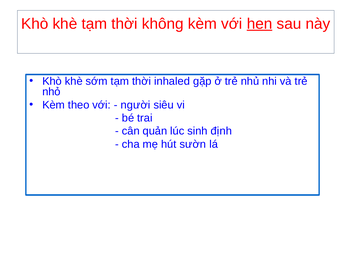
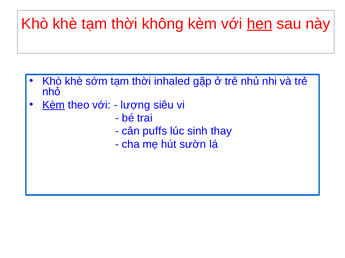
Kèm at (54, 105) underline: none -> present
người: người -> lượng
quản: quản -> puffs
định: định -> thay
